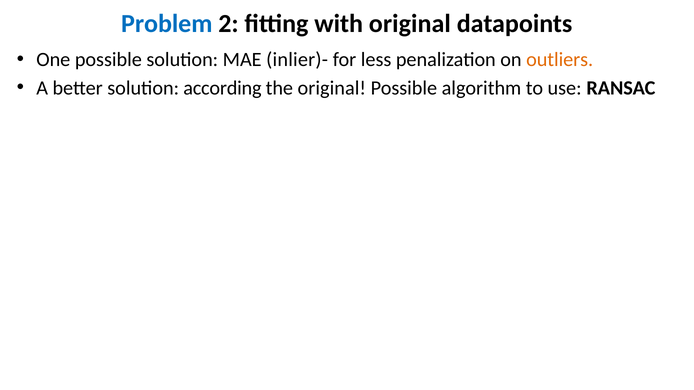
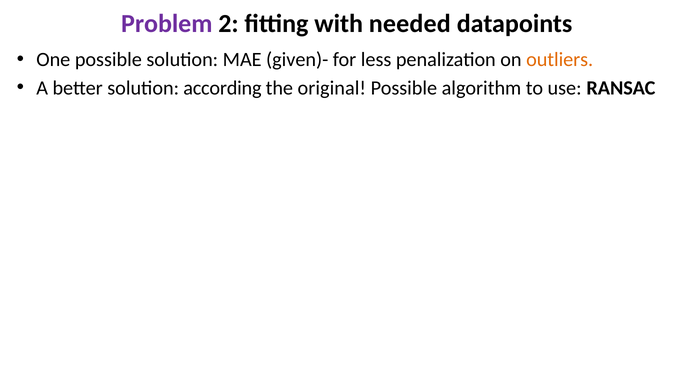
Problem colour: blue -> purple
with original: original -> needed
inlier)-: inlier)- -> given)-
